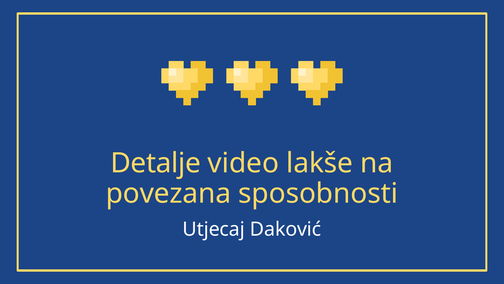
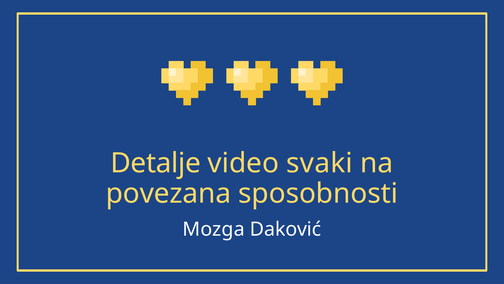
lakše: lakše -> svaki
Utjecaj: Utjecaj -> Mozga
